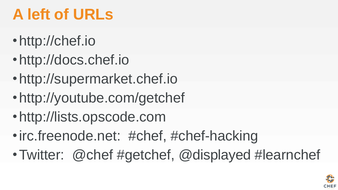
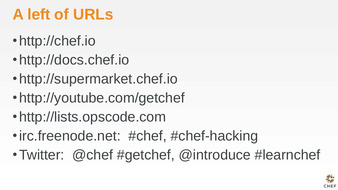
@displayed: @displayed -> @introduce
